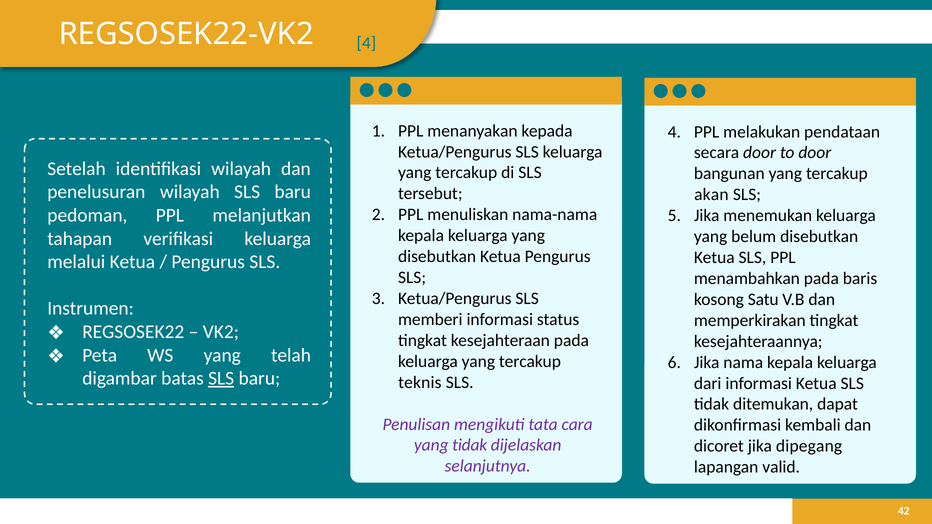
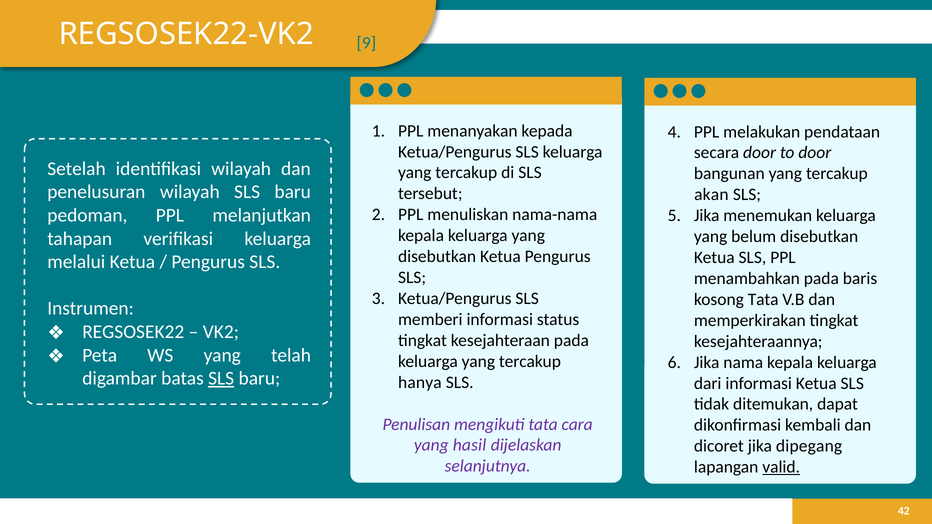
REGSOSEK22-VK2 4: 4 -> 9
kosong Satu: Satu -> Tata
teknis at (420, 383): teknis -> hanya
yang tidak: tidak -> hasil
valid underline: none -> present
